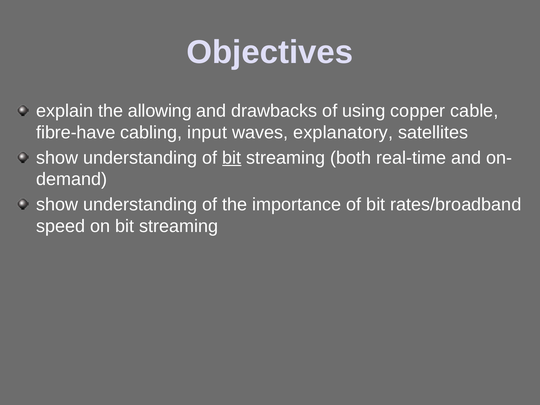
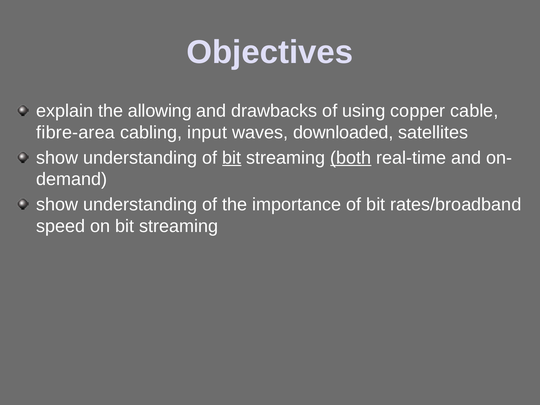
fibre-have: fibre-have -> fibre-area
explanatory: explanatory -> downloaded
both underline: none -> present
